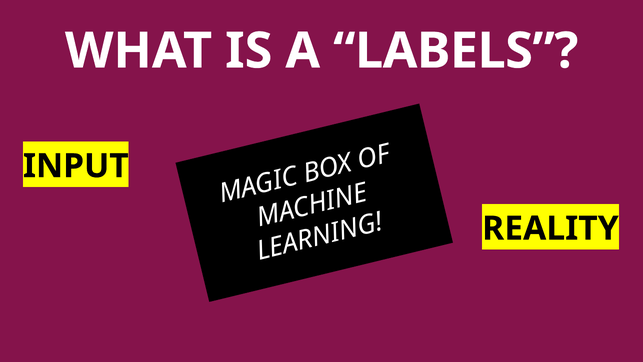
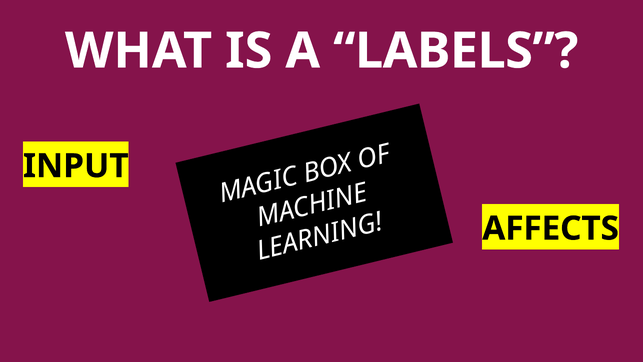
REALITY: REALITY -> AFFECTS
